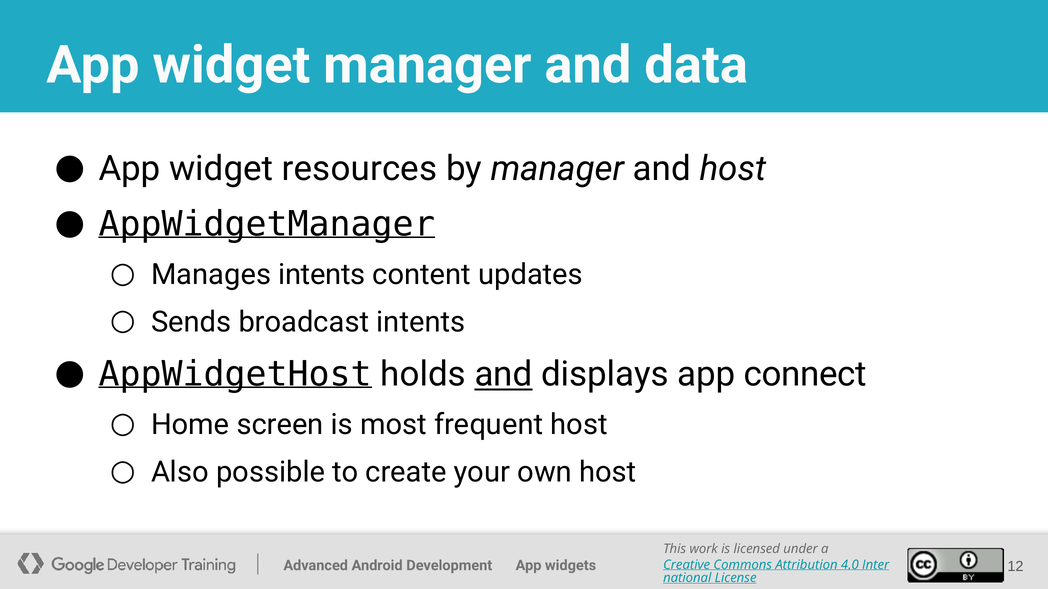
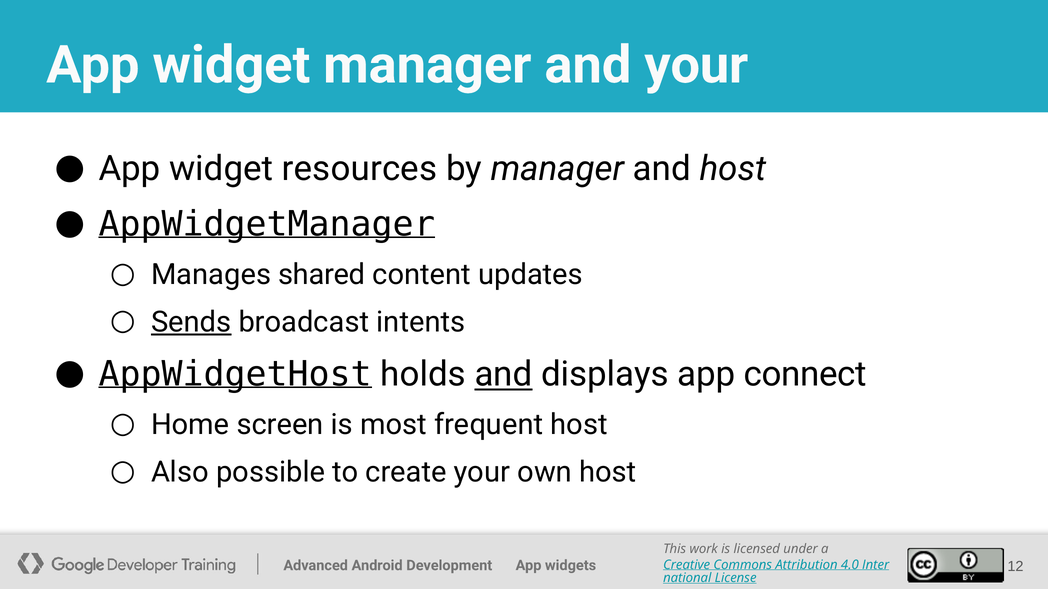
and data: data -> your
Manages intents: intents -> shared
Sends underline: none -> present
